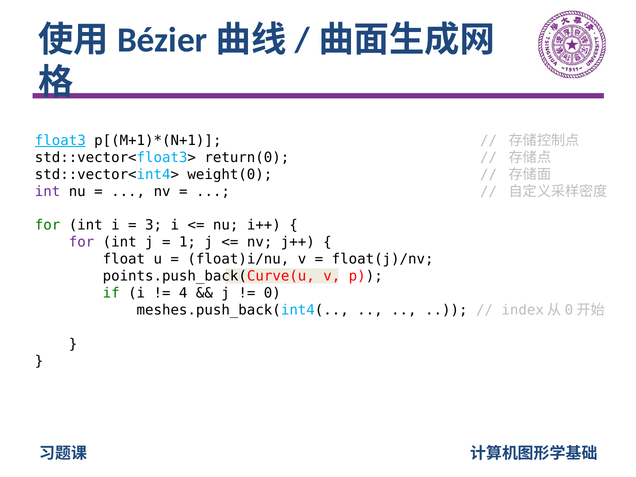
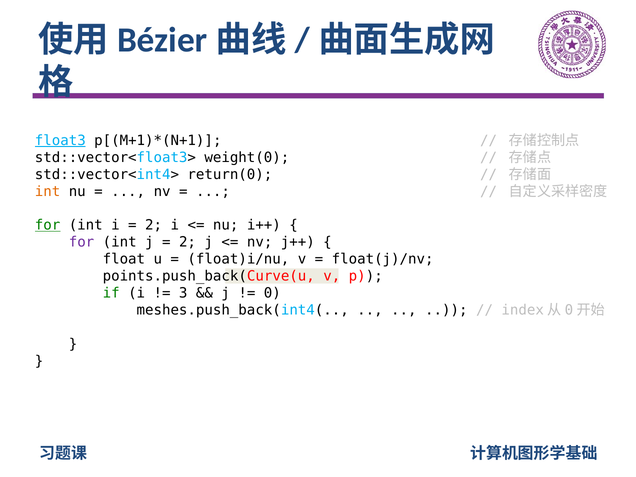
return(0: return(0 -> weight(0
weight(0: weight(0 -> return(0
int at (48, 191) colour: purple -> orange
for at (48, 225) underline: none -> present
3 at (154, 225): 3 -> 2
1 at (188, 242): 1 -> 2
4: 4 -> 3
